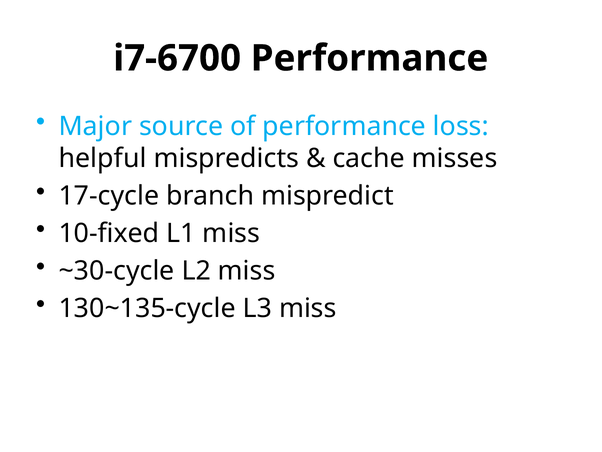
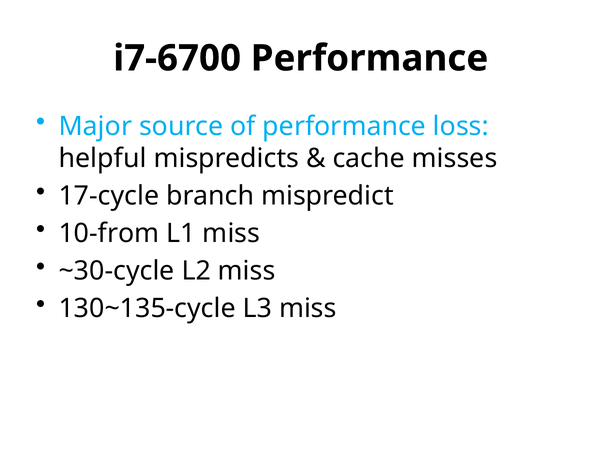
10-fixed: 10-fixed -> 10-from
